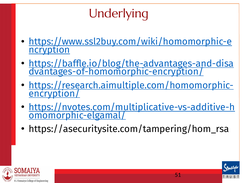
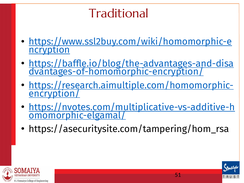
Underlying: Underlying -> Traditional
